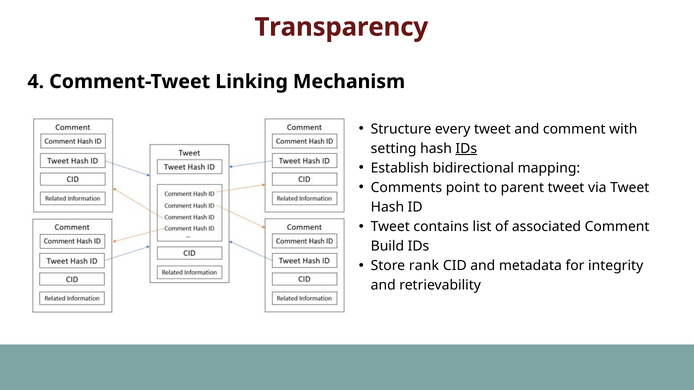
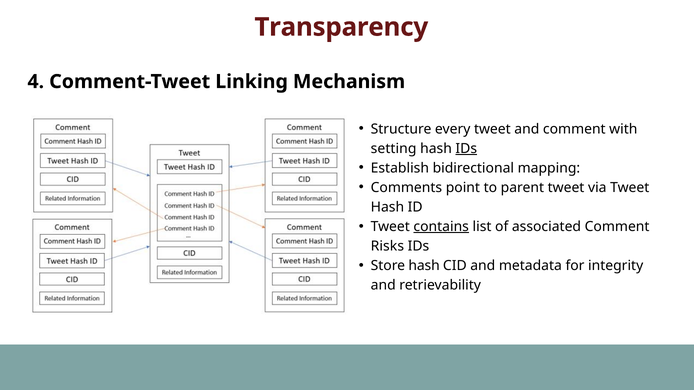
contains underline: none -> present
Build: Build -> Risks
Store rank: rank -> hash
